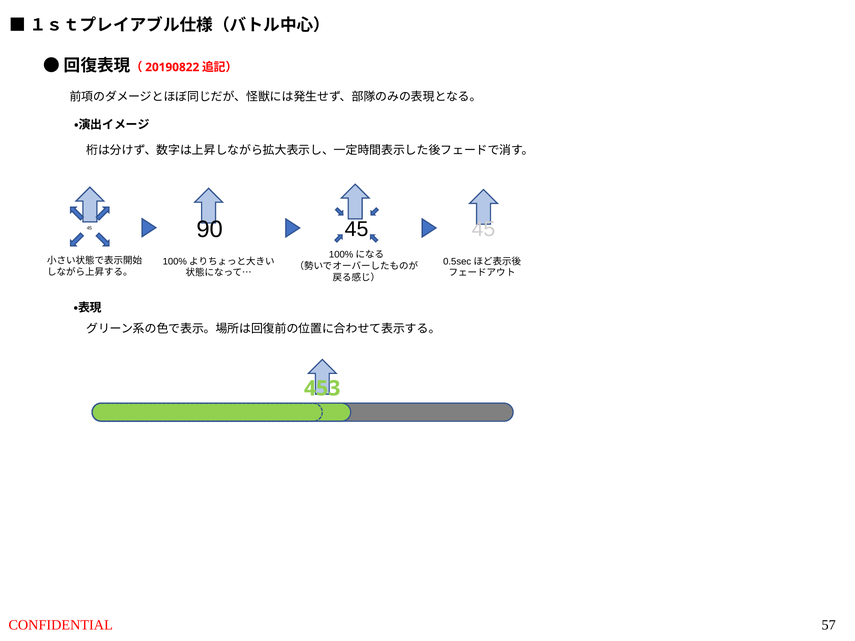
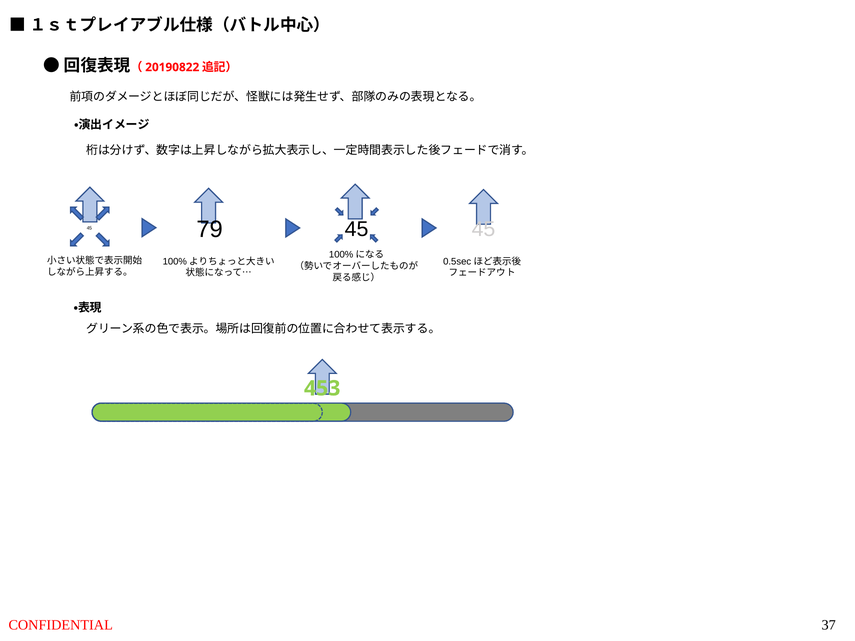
90: 90 -> 79
57: 57 -> 37
